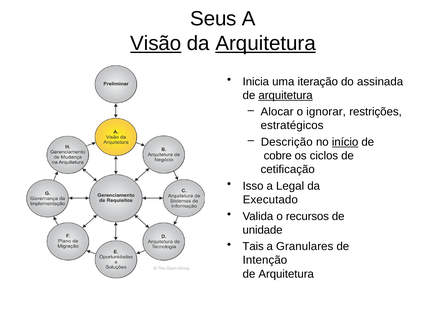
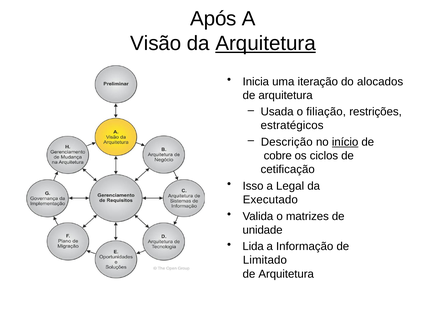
Seus: Seus -> Após
Visão underline: present -> none
assinada: assinada -> alocados
arquitetura at (286, 95) underline: present -> none
Alocar: Alocar -> Usada
ignorar: ignorar -> filiação
recursos: recursos -> matrizes
Tais: Tais -> Lida
Granulares: Granulares -> Informação
Intenção: Intenção -> Limitado
